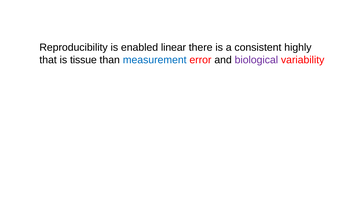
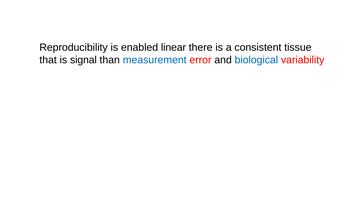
highly: highly -> tissue
tissue: tissue -> signal
biological colour: purple -> blue
